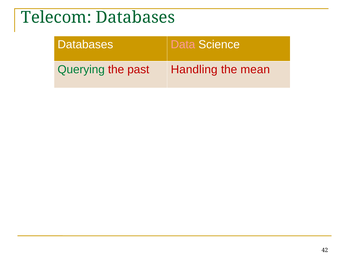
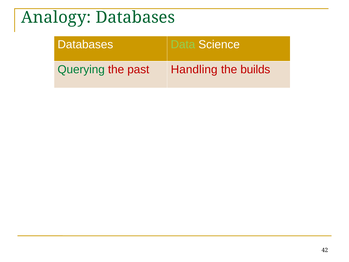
Telecom: Telecom -> Analogy
Data colour: pink -> light green
mean: mean -> builds
